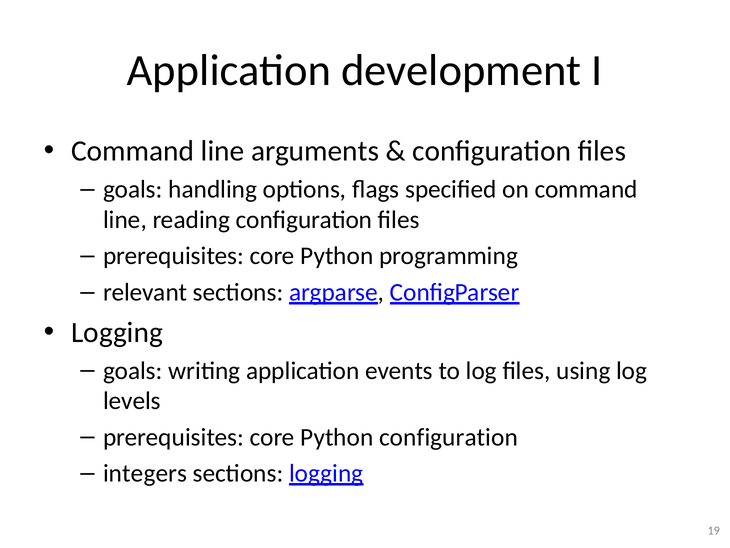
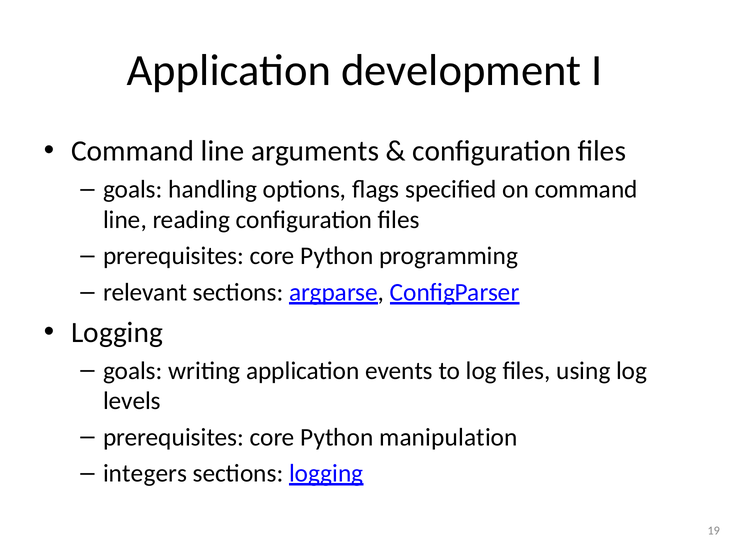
Python configuration: configuration -> manipulation
